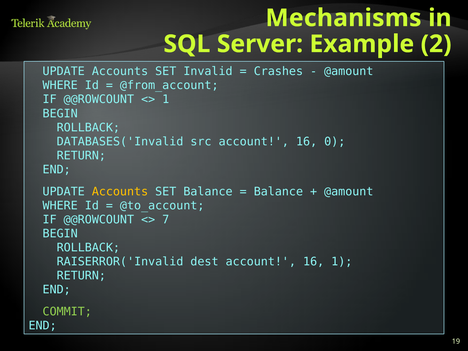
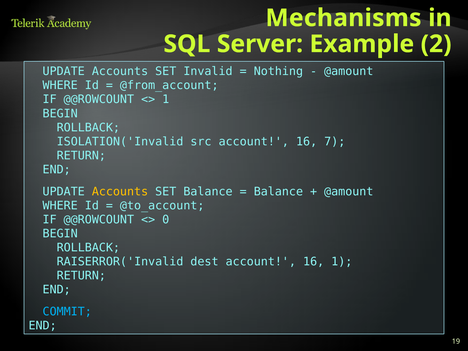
Crashes: Crashes -> Nothing
DATABASES('Invalid: DATABASES('Invalid -> ISOLATION('Invalid
0: 0 -> 7
7: 7 -> 0
COMMIT colour: light green -> light blue
